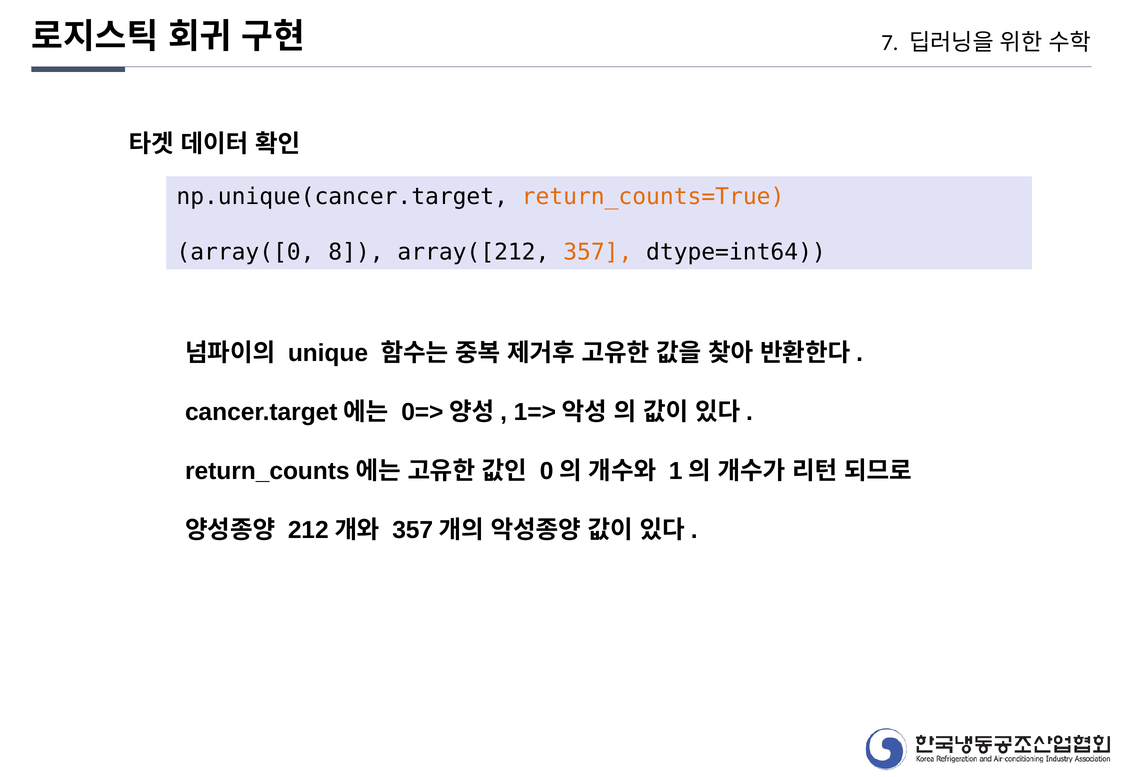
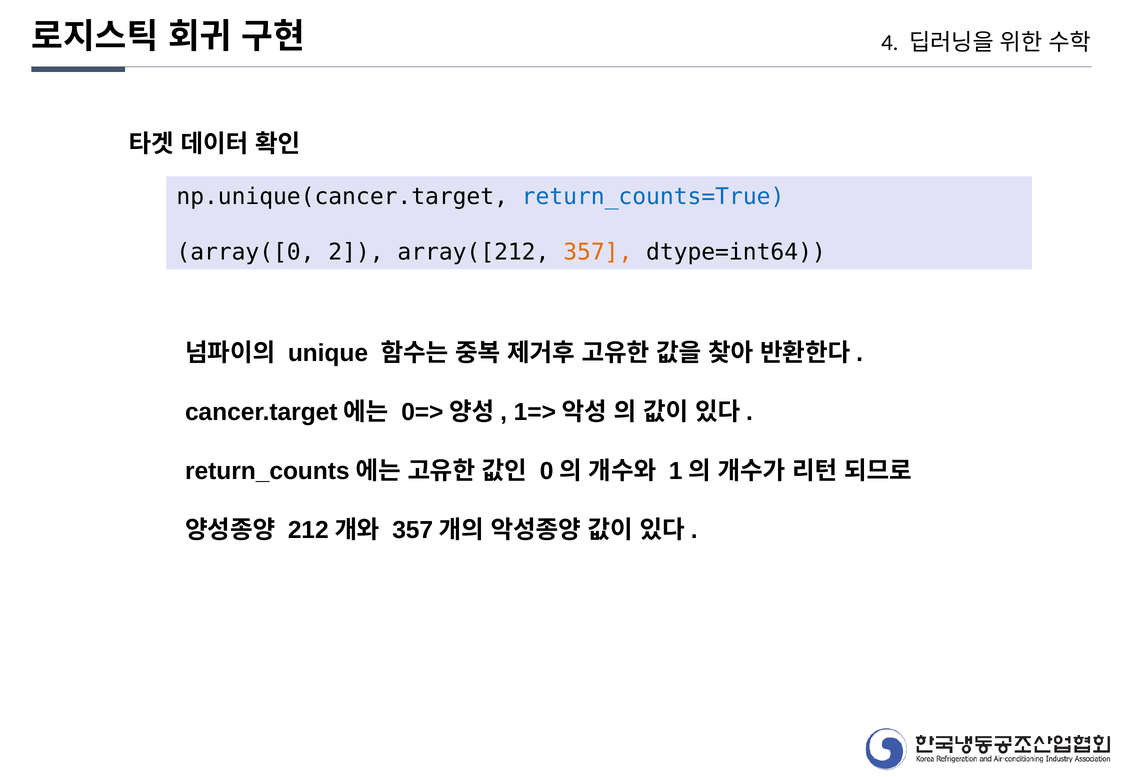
7: 7 -> 4
return_counts=True colour: orange -> blue
8: 8 -> 2
